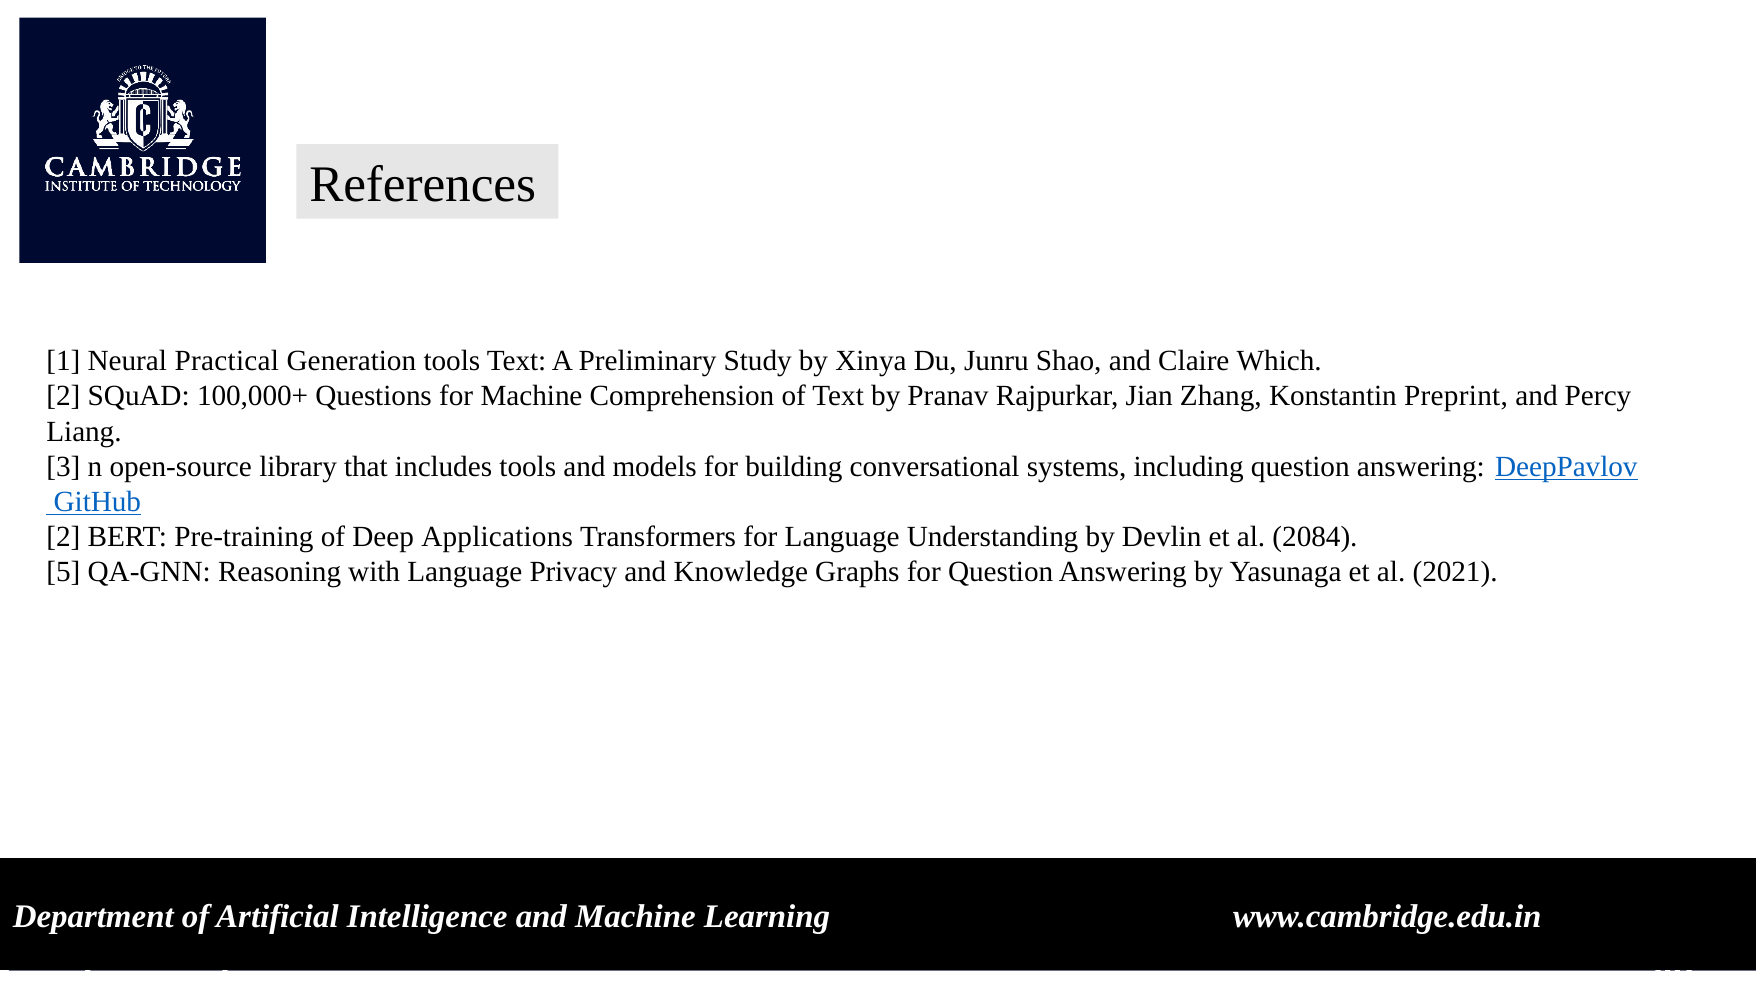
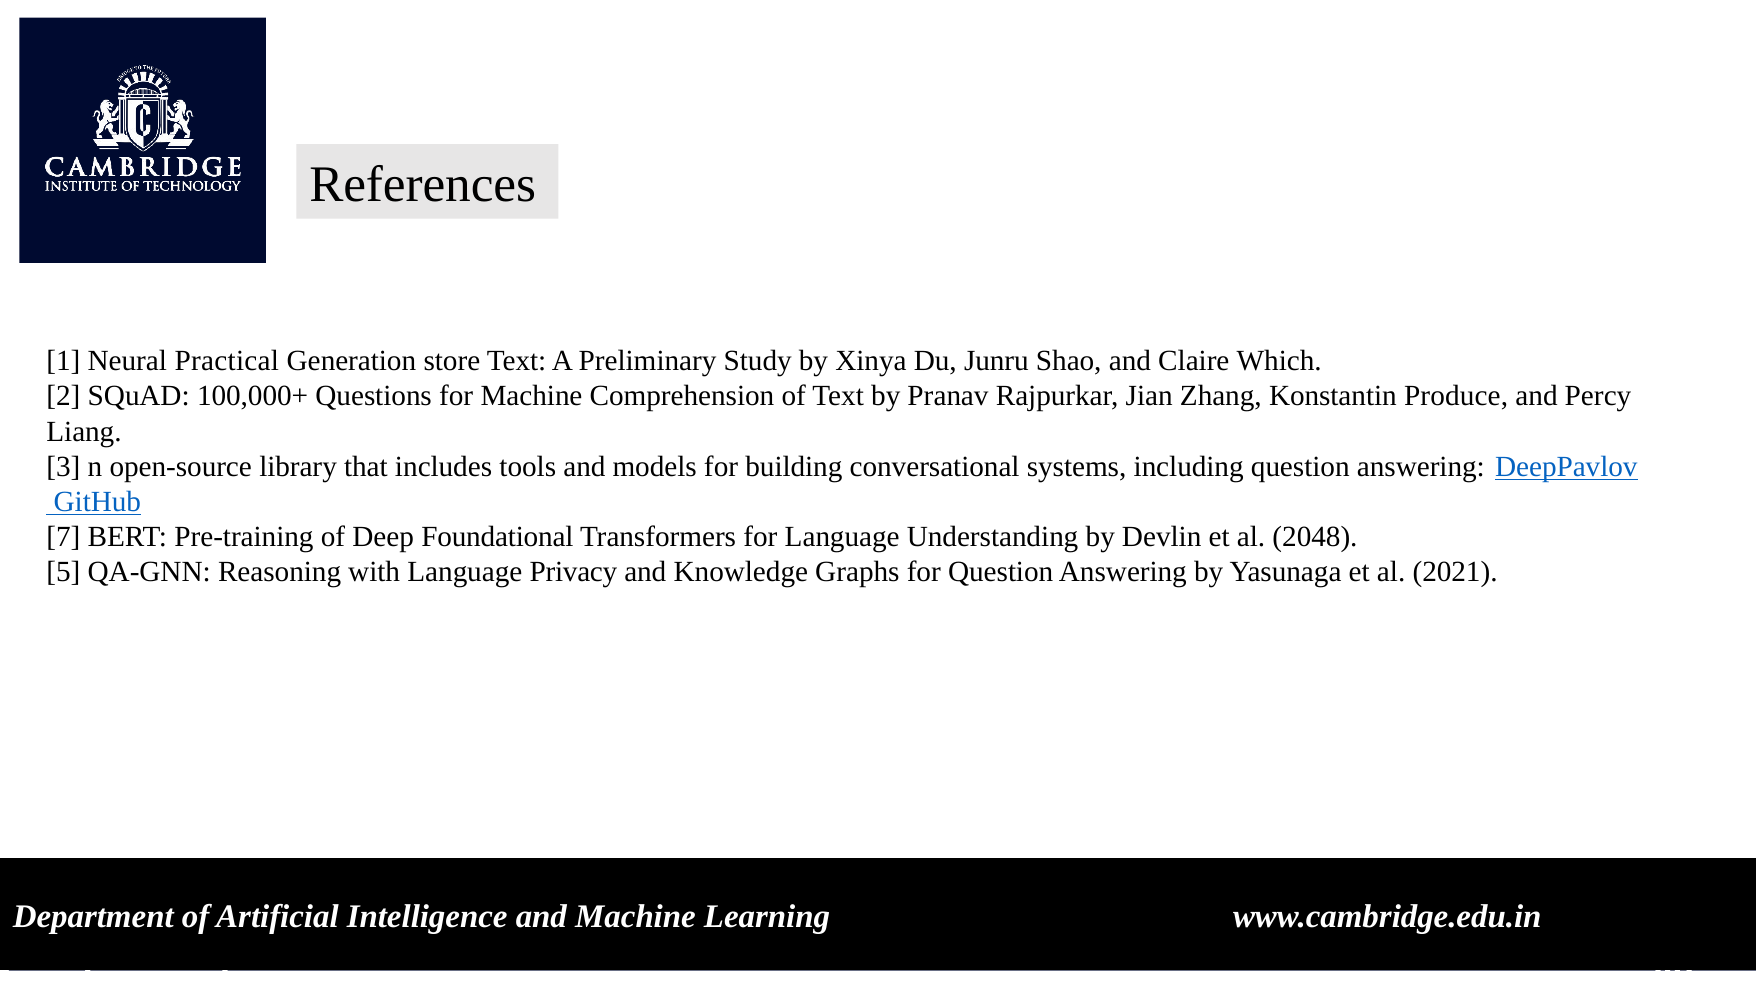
Generation tools: tools -> store
Preprint: Preprint -> Produce
2 at (63, 537): 2 -> 7
Applications: Applications -> Foundational
2084: 2084 -> 2048
